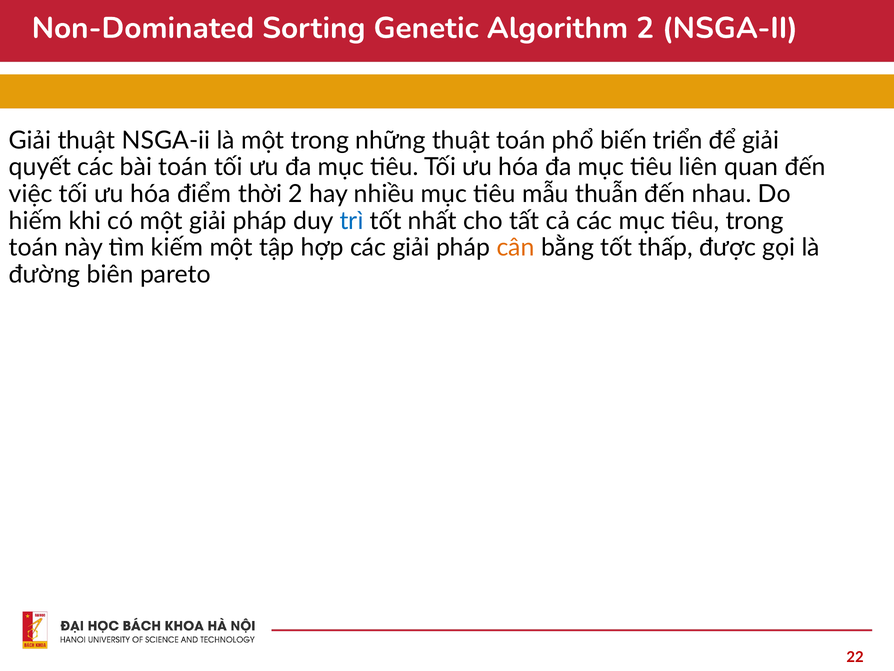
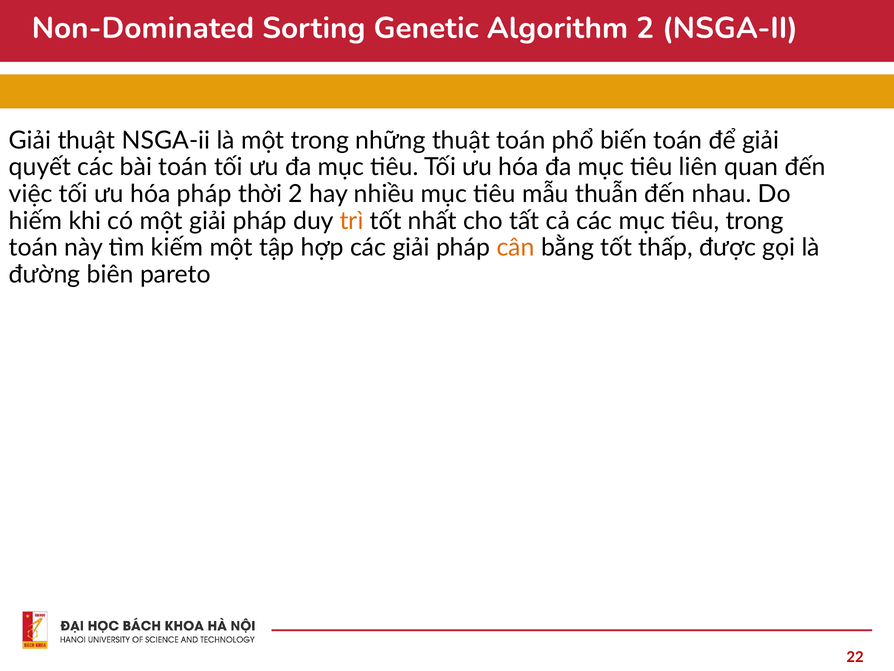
biến triển: triển -> toán
hóa điểm: điểm -> pháp
trì colour: blue -> orange
